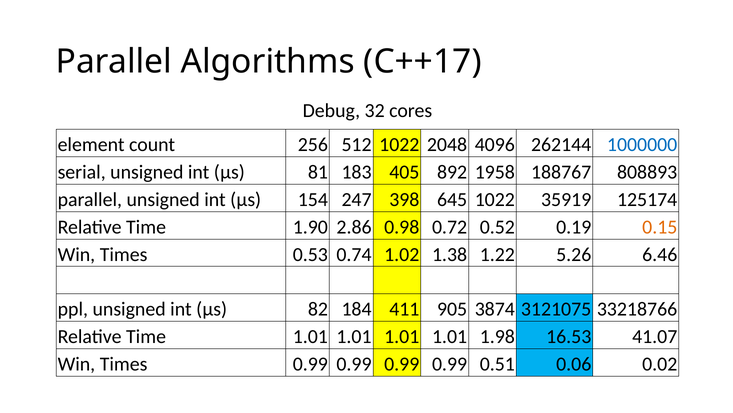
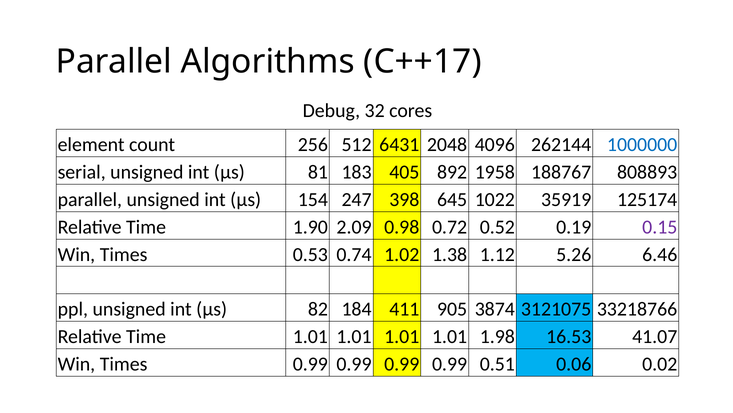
512 1022: 1022 -> 6431
2.86: 2.86 -> 2.09
0.15 colour: orange -> purple
1.22: 1.22 -> 1.12
